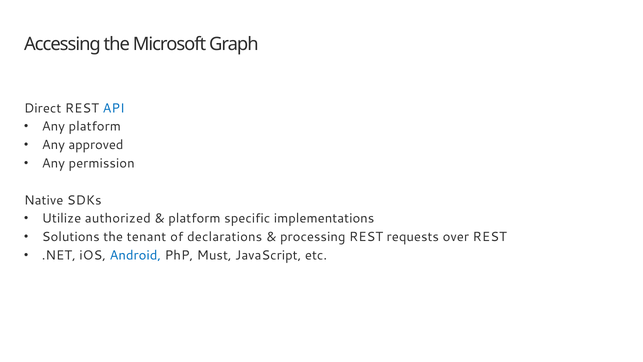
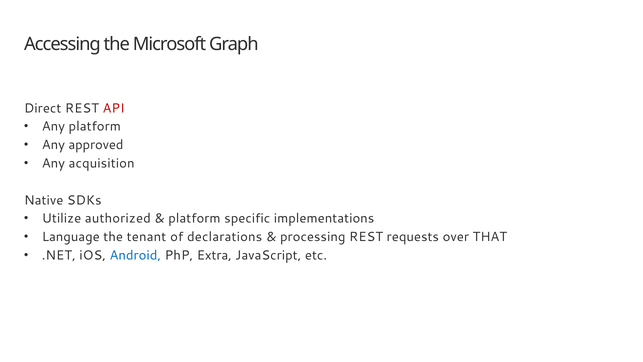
API colour: blue -> red
permission: permission -> acquisition
Solutions: Solutions -> Language
over REST: REST -> THAT
Must: Must -> Extra
